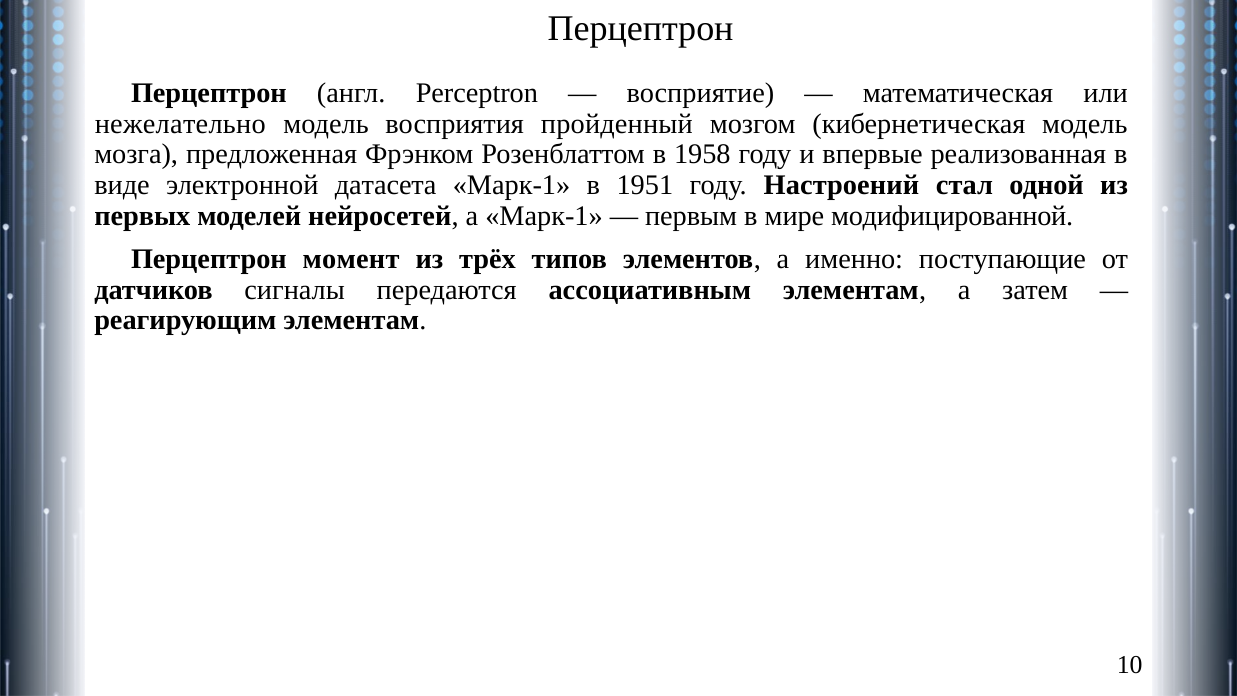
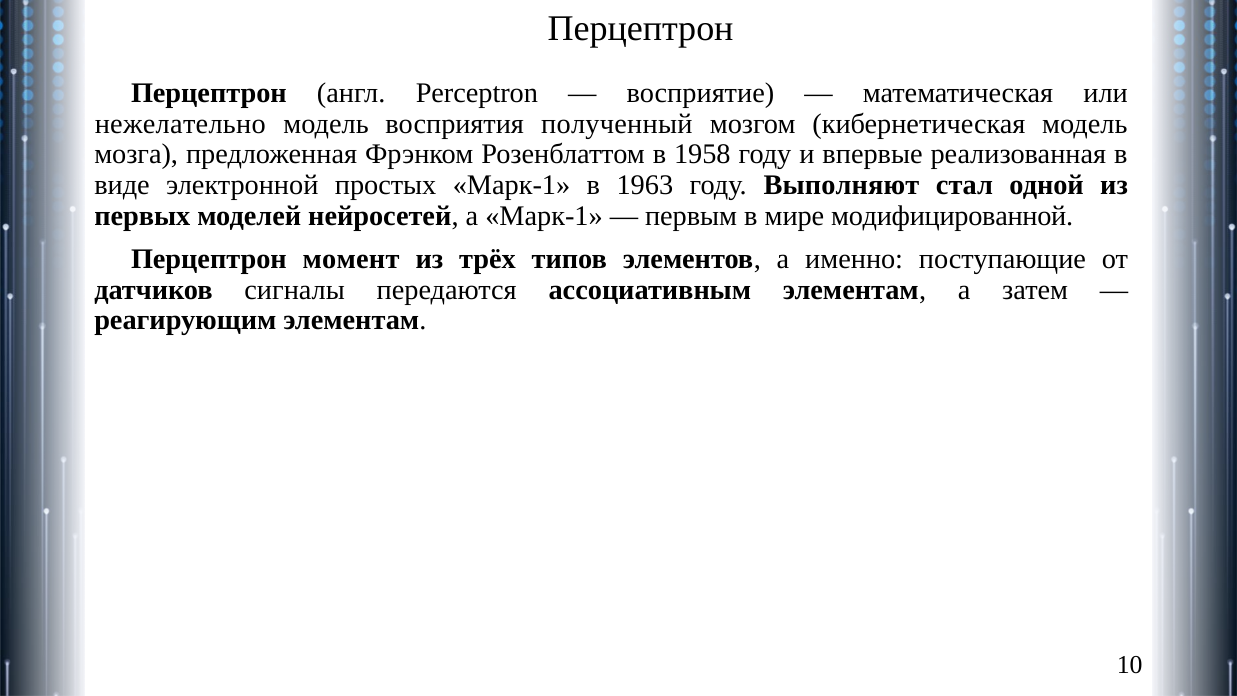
пройденный: пройденный -> полученный
датасета: датасета -> простых
1951: 1951 -> 1963
Настроений: Настроений -> Выполняют
